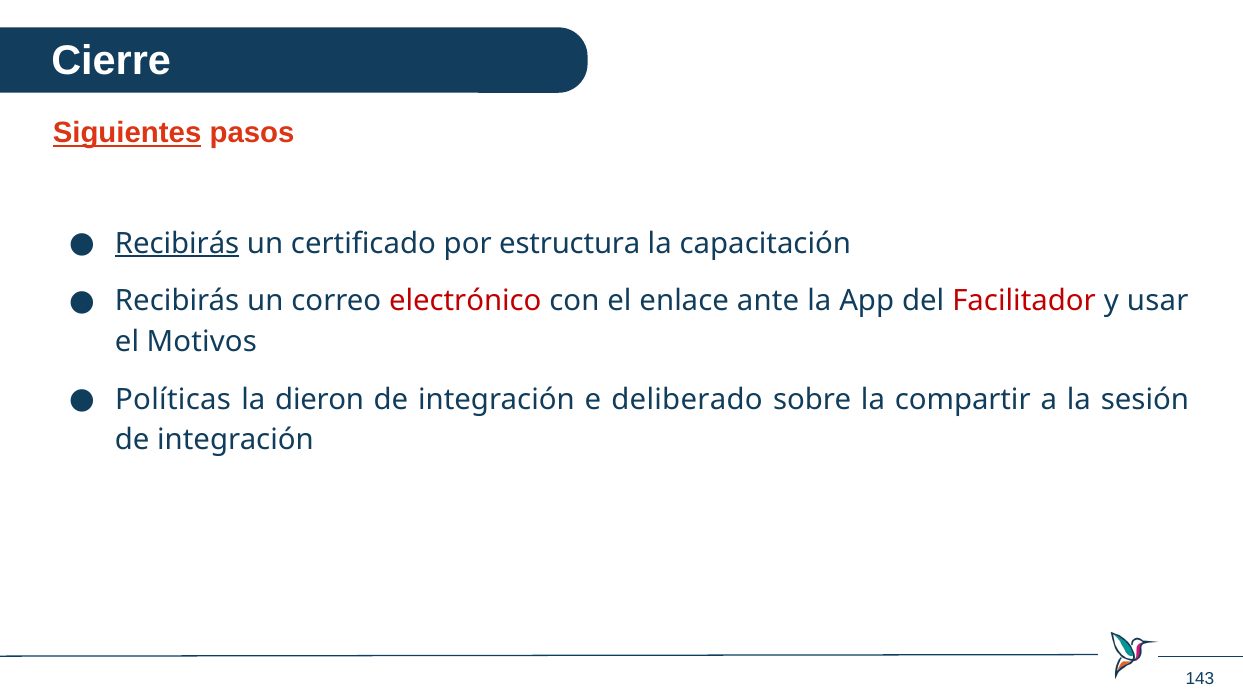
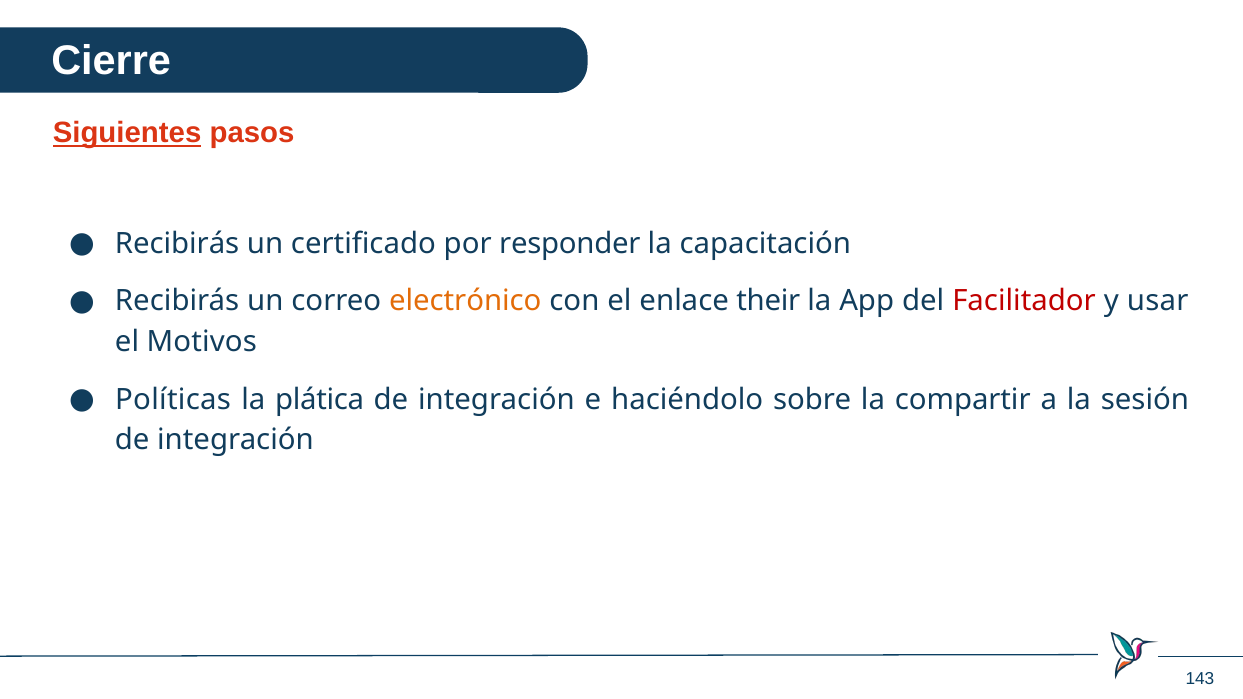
Recibirás at (177, 244) underline: present -> none
estructura: estructura -> responder
electrónico colour: red -> orange
ante: ante -> their
dieron: dieron -> plática
deliberado: deliberado -> haciéndolo
